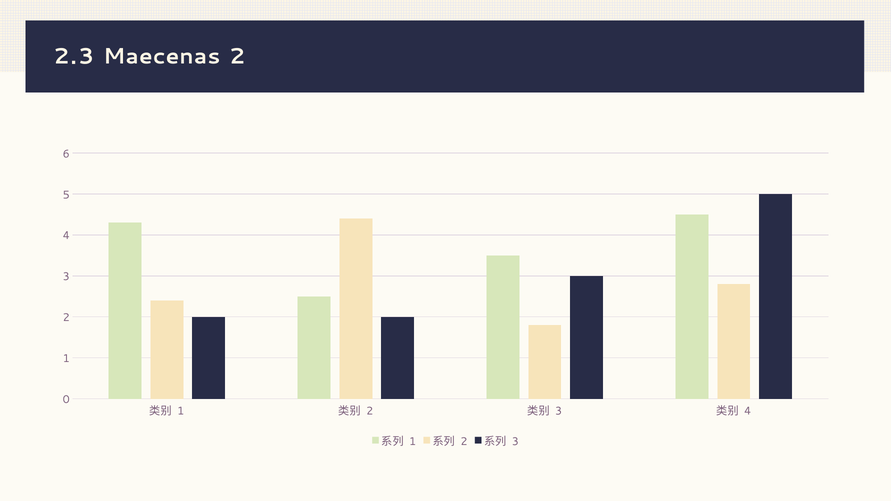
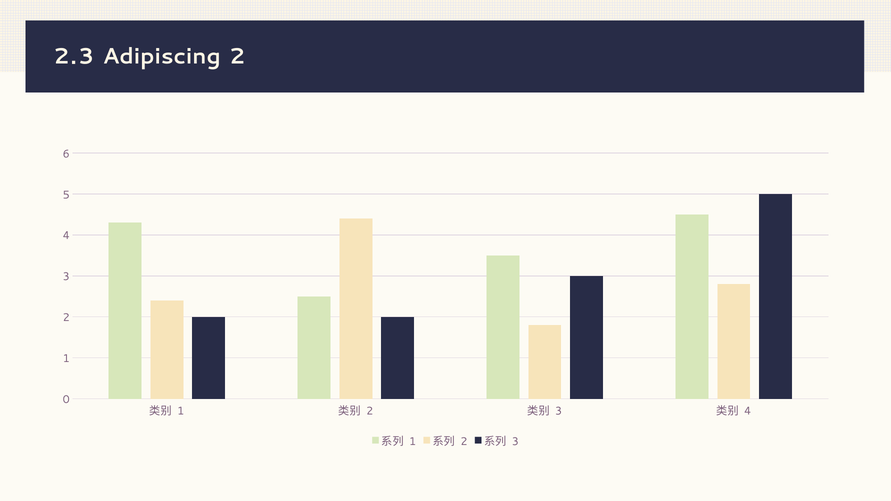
Maecenas: Maecenas -> Adipiscing
